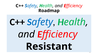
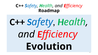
Resistant: Resistant -> Evolution
